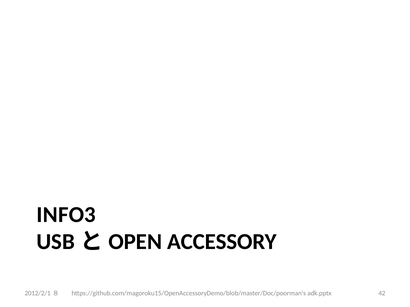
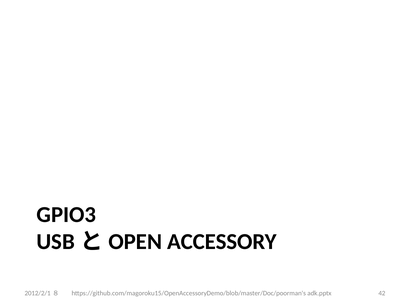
INFO3: INFO3 -> GPIO3
